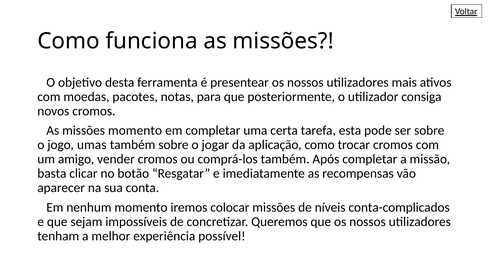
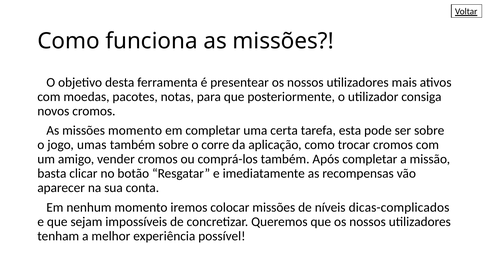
jogar: jogar -> corre
conta-complicados: conta-complicados -> dicas-complicados
